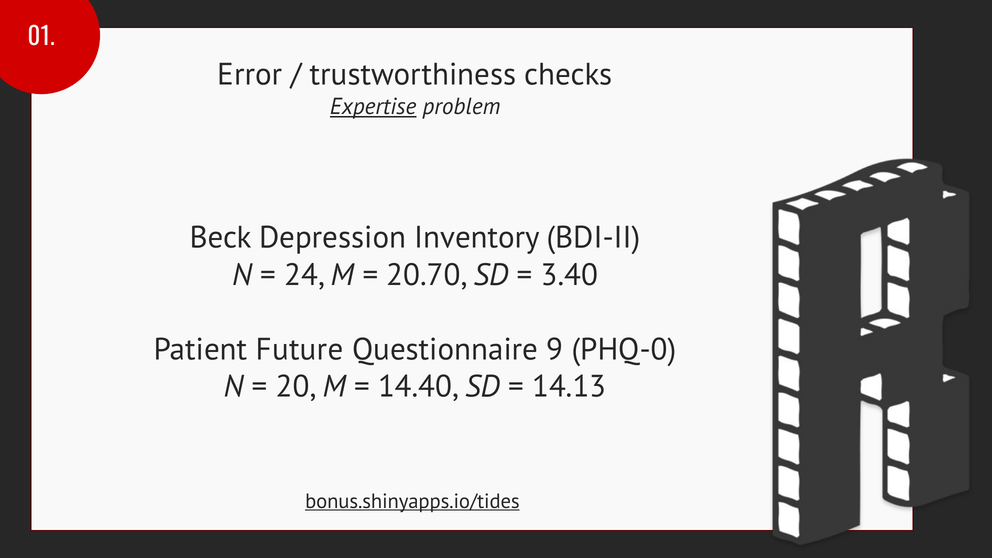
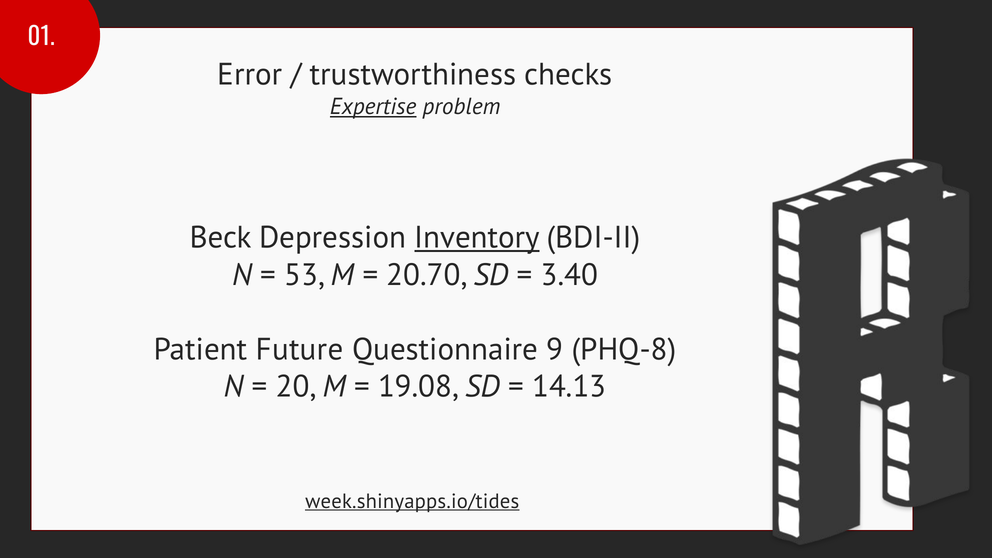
Inventory underline: none -> present
24: 24 -> 53
PHQ-0: PHQ-0 -> PHQ-8
14.40: 14.40 -> 19.08
bonus.shinyapps.io/tides: bonus.shinyapps.io/tides -> week.shinyapps.io/tides
